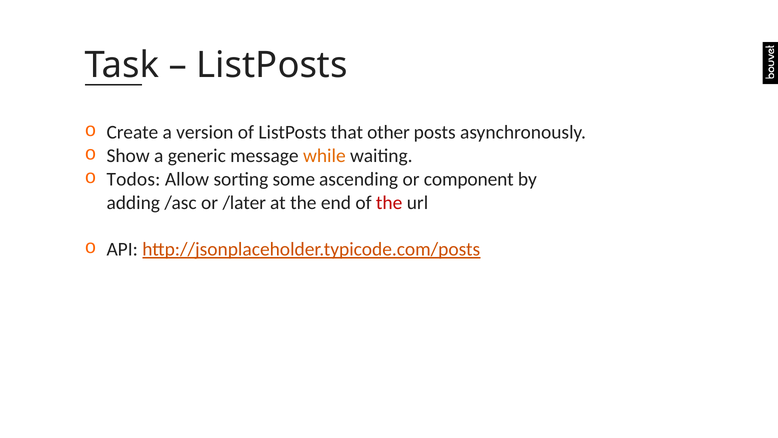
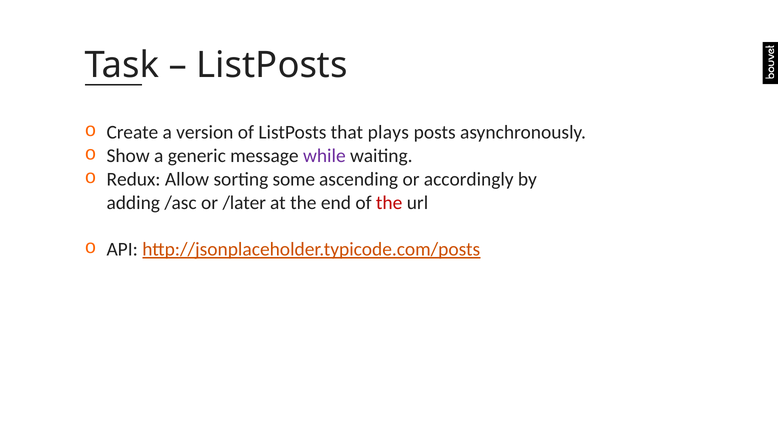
other: other -> plays
while colour: orange -> purple
Todos: Todos -> Redux
component: component -> accordingly
